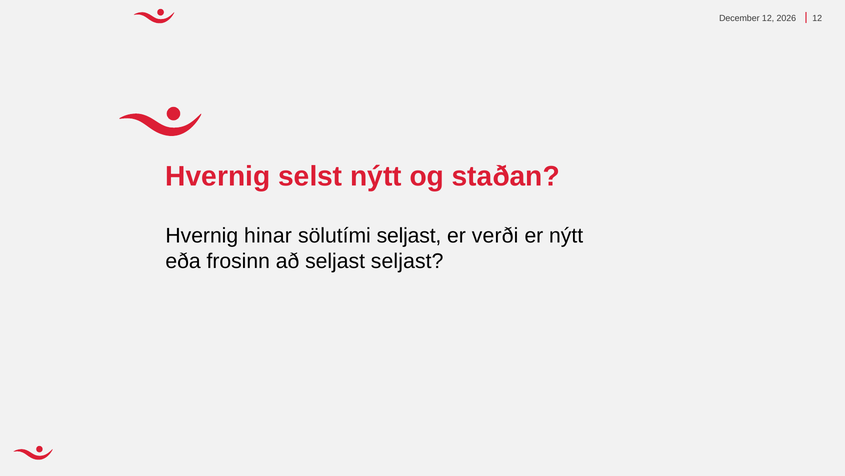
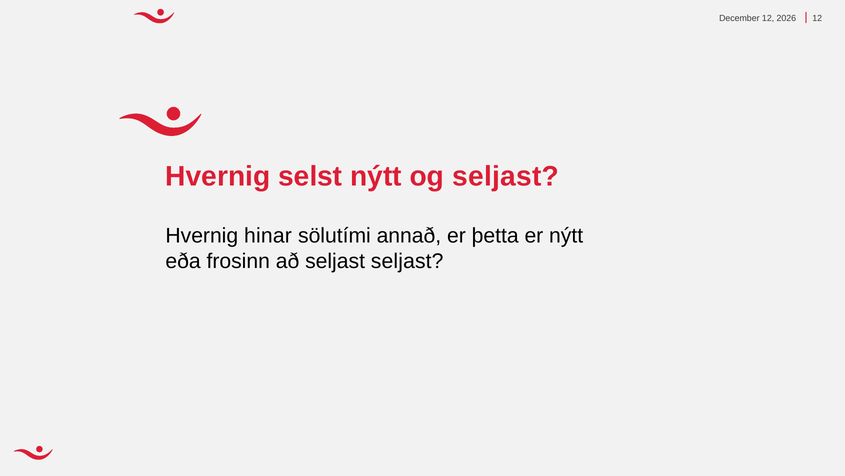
og staðan: staðan -> seljast
sölutími seljast: seljast -> annað
verði: verði -> þetta
